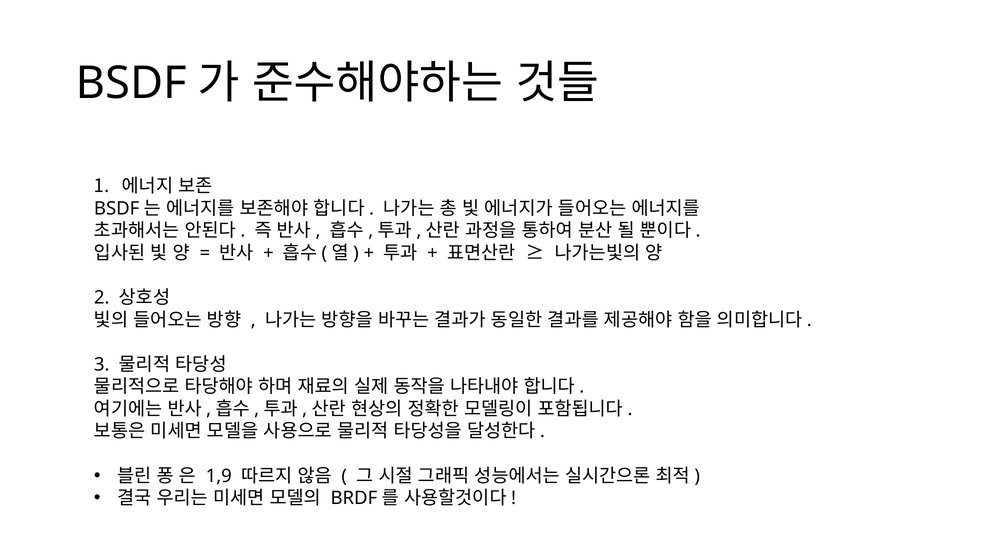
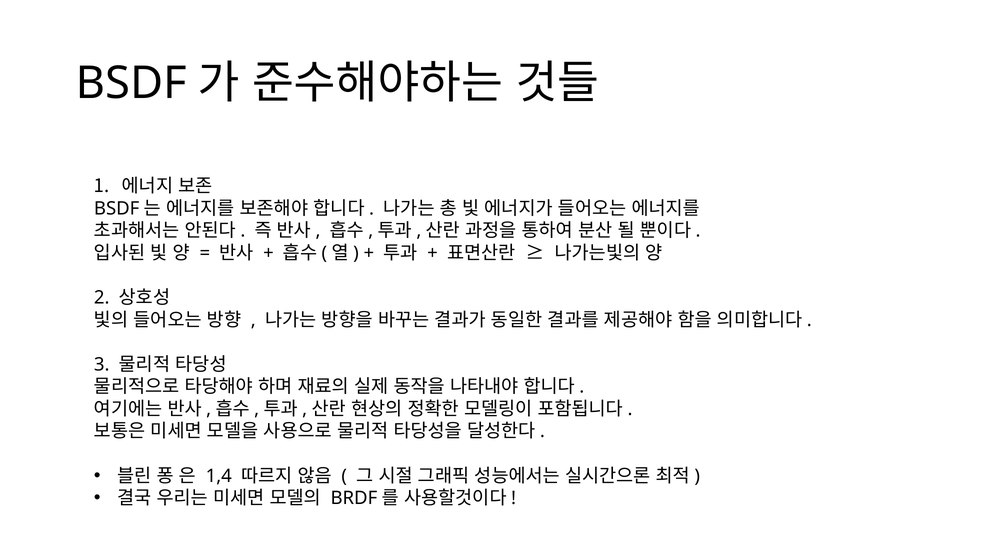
1,9: 1,9 -> 1,4
